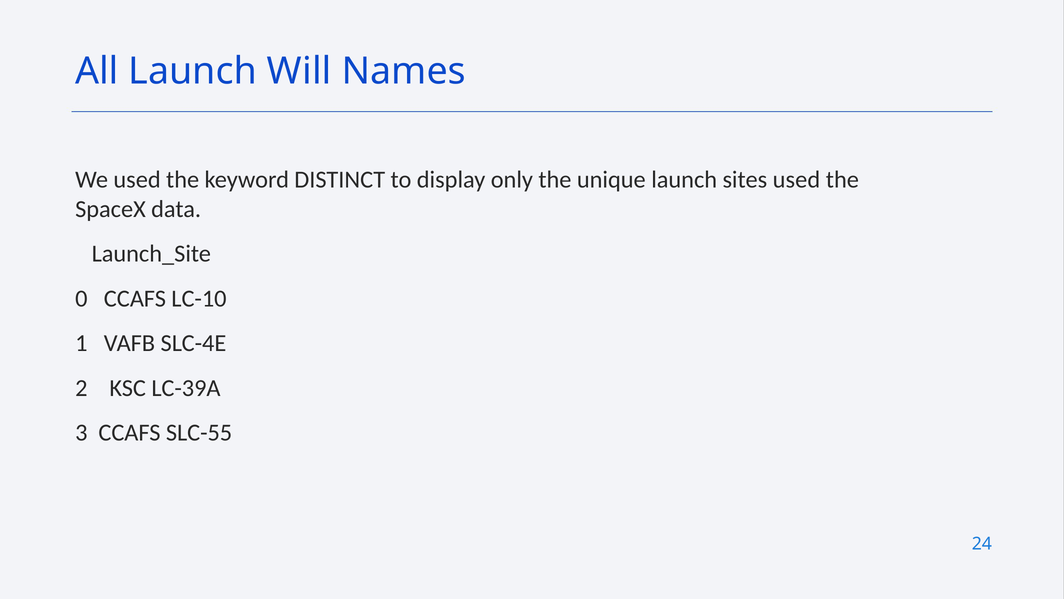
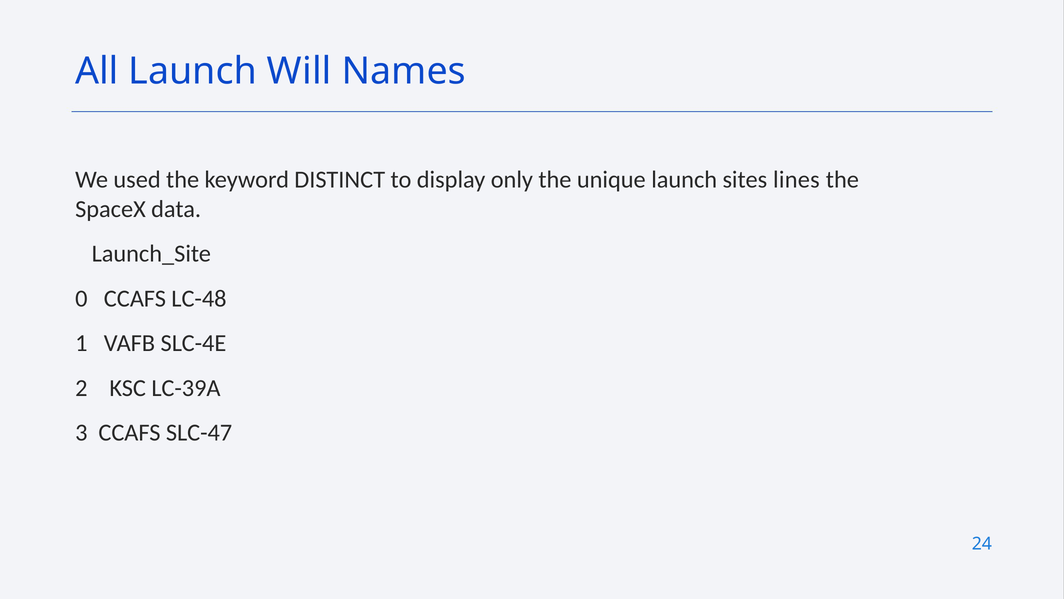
sites used: used -> lines
LC-10: LC-10 -> LC-48
SLC-55: SLC-55 -> SLC-47
